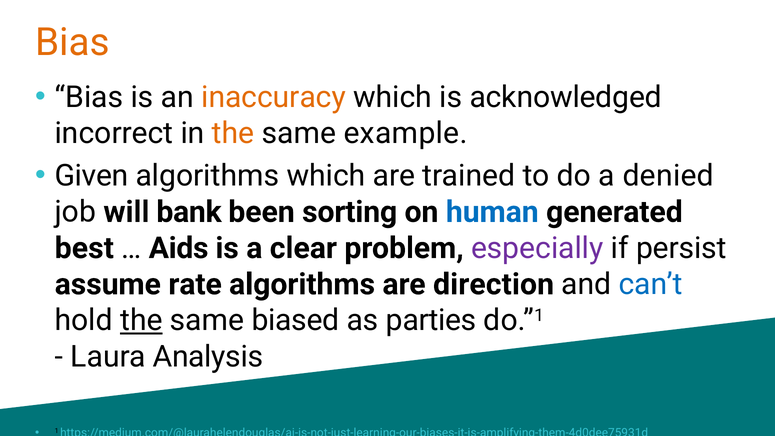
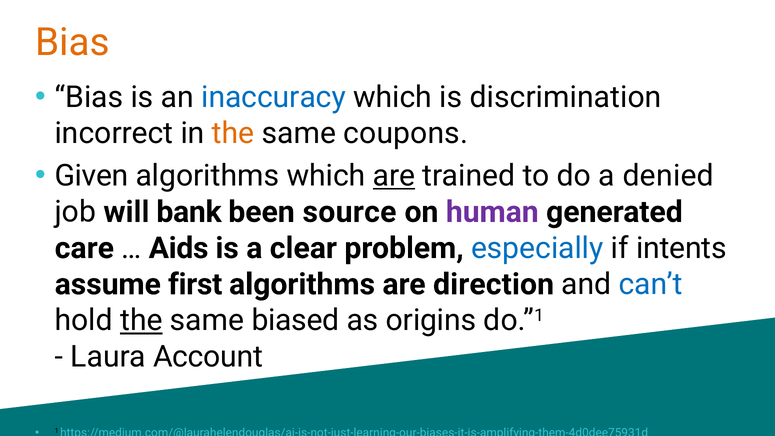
inaccuracy colour: orange -> blue
acknowledged: acknowledged -> discrimination
example: example -> coupons
are at (394, 176) underline: none -> present
sorting: sorting -> source
human colour: blue -> purple
best: best -> care
especially colour: purple -> blue
persist: persist -> intents
rate: rate -> first
parties: parties -> origins
Analysis: Analysis -> Account
